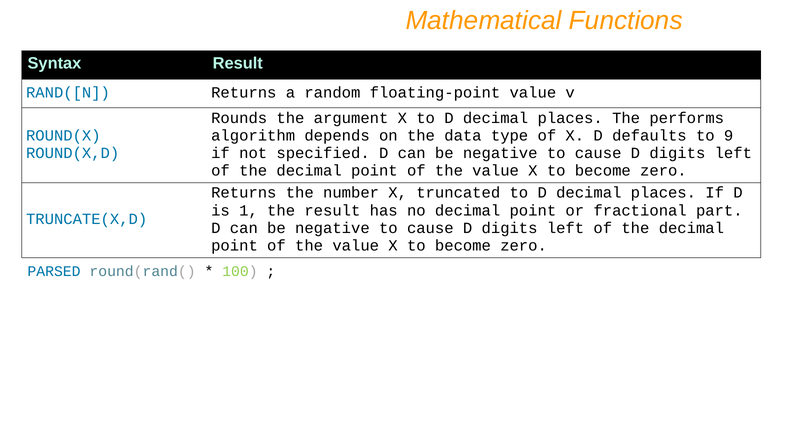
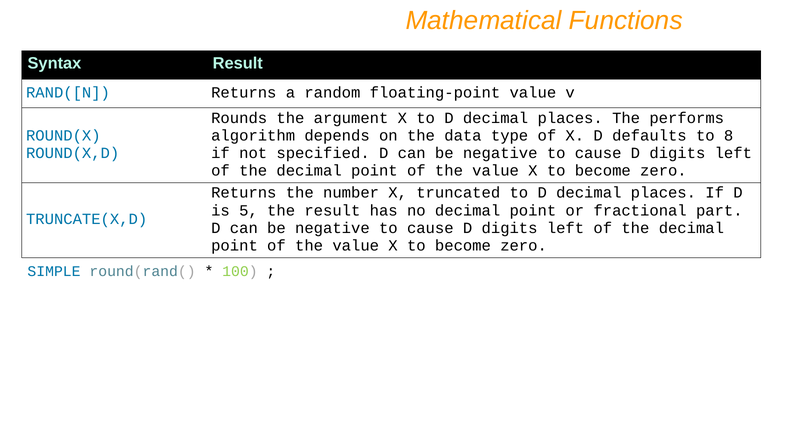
9: 9 -> 8
1: 1 -> 5
PARSED: PARSED -> SIMPLE
